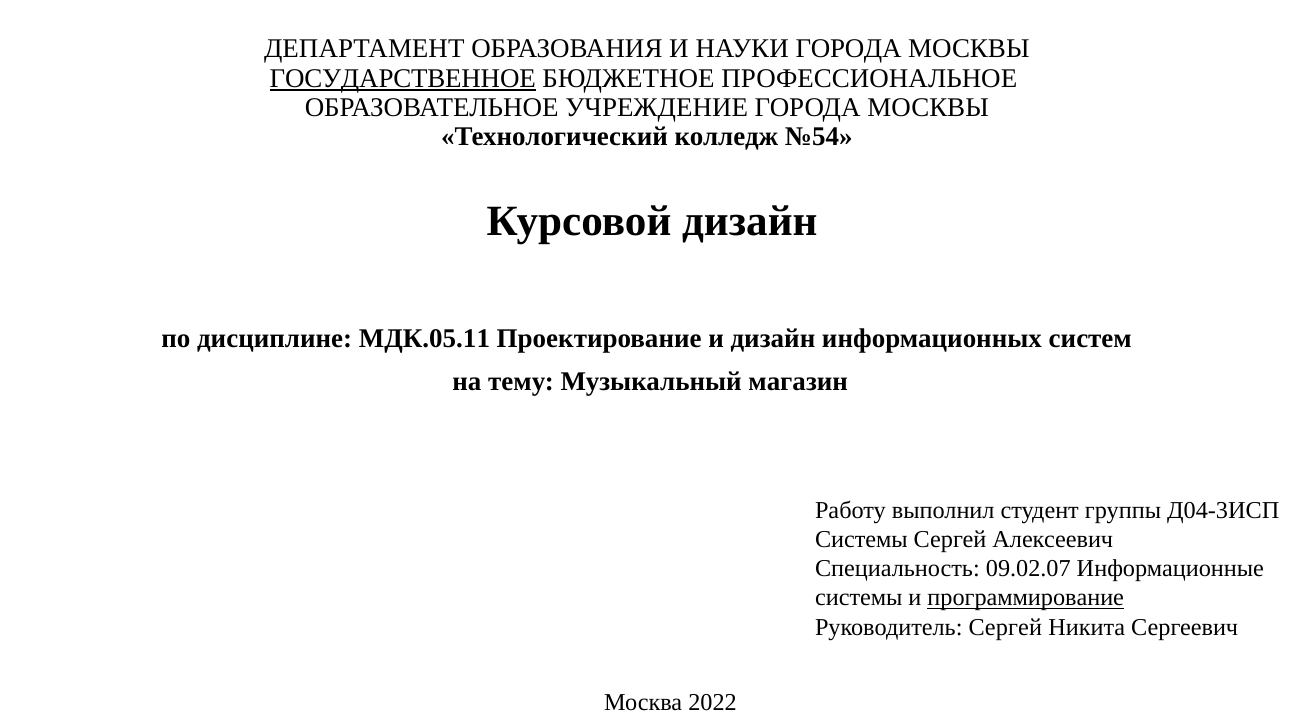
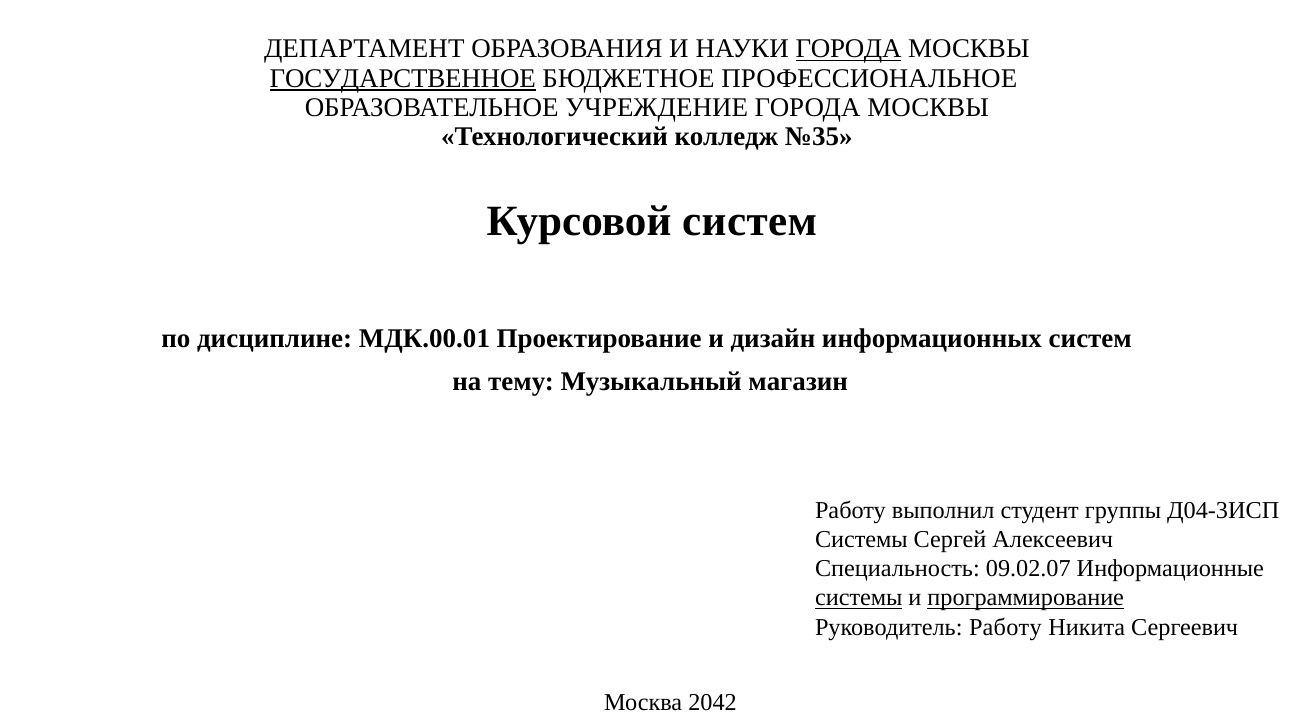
ГОРОДА at (849, 49) underline: none -> present
№54: №54 -> №35
Курсовой дизайн: дизайн -> систем
МДК.05.11: МДК.05.11 -> МДК.00.01
системы at (859, 598) underline: none -> present
Руководитель Сергей: Сергей -> Работу
2022: 2022 -> 2042
